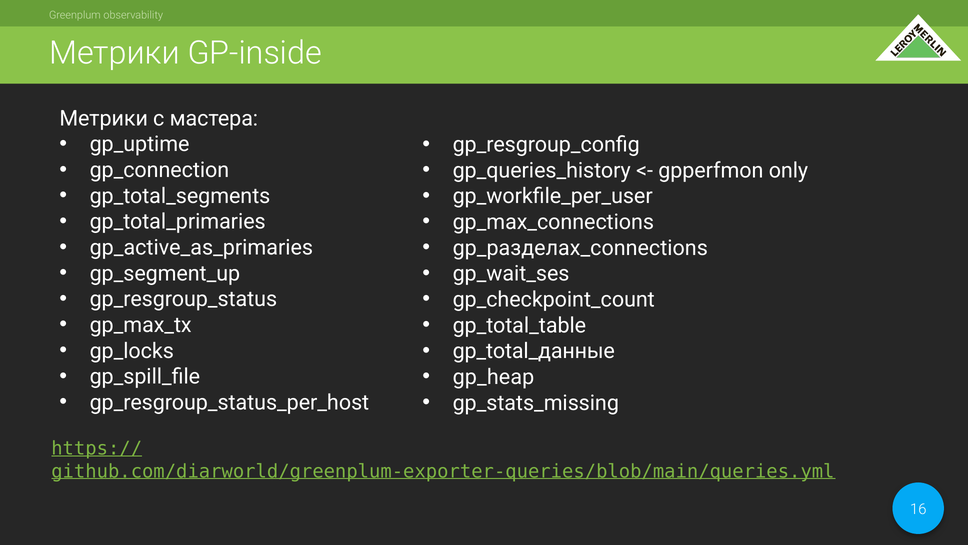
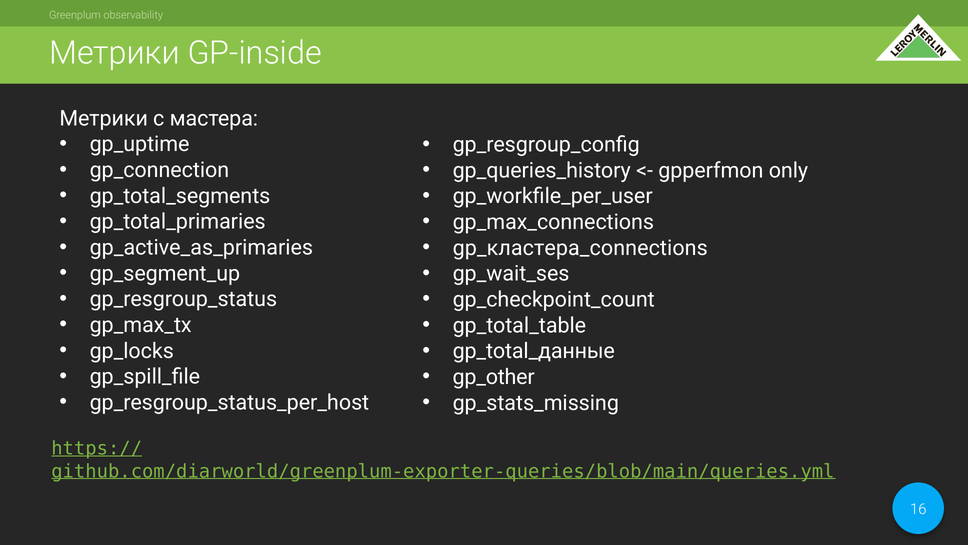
gp_разделах_connections: gp_разделах_connections -> gp_кластера_connections
gp_heap: gp_heap -> gp_other
